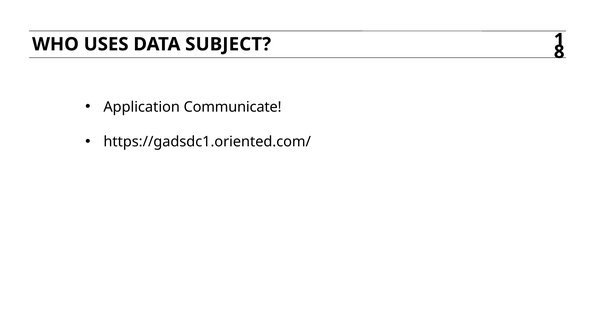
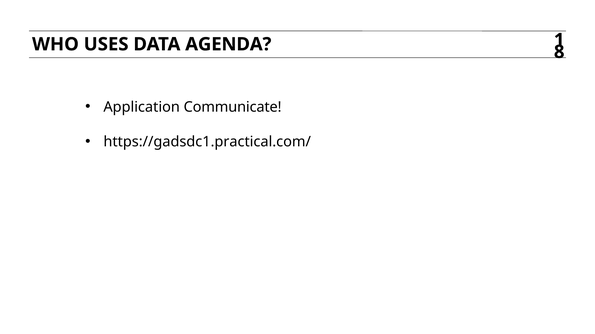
SUBJECT: SUBJECT -> AGENDA
https://gadsdc1.oriented.com/: https://gadsdc1.oriented.com/ -> https://gadsdc1.practical.com/
